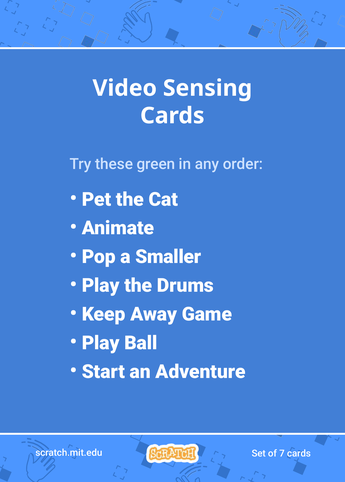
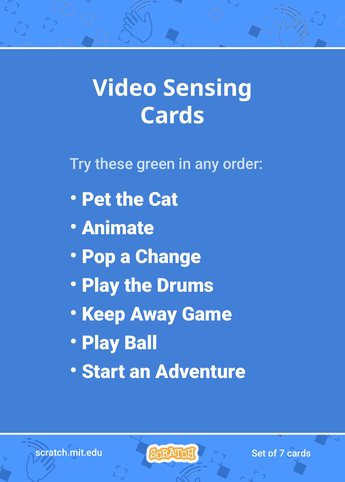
Smaller: Smaller -> Change
